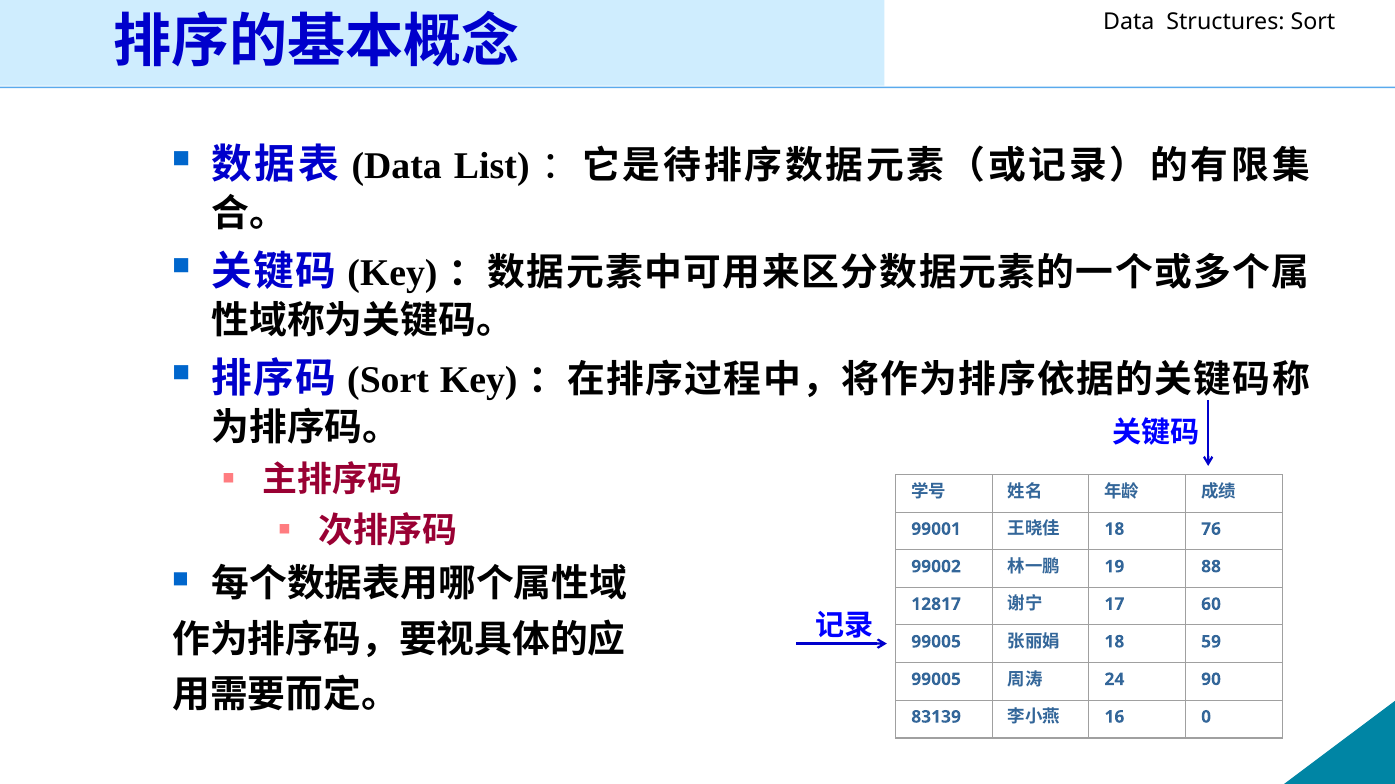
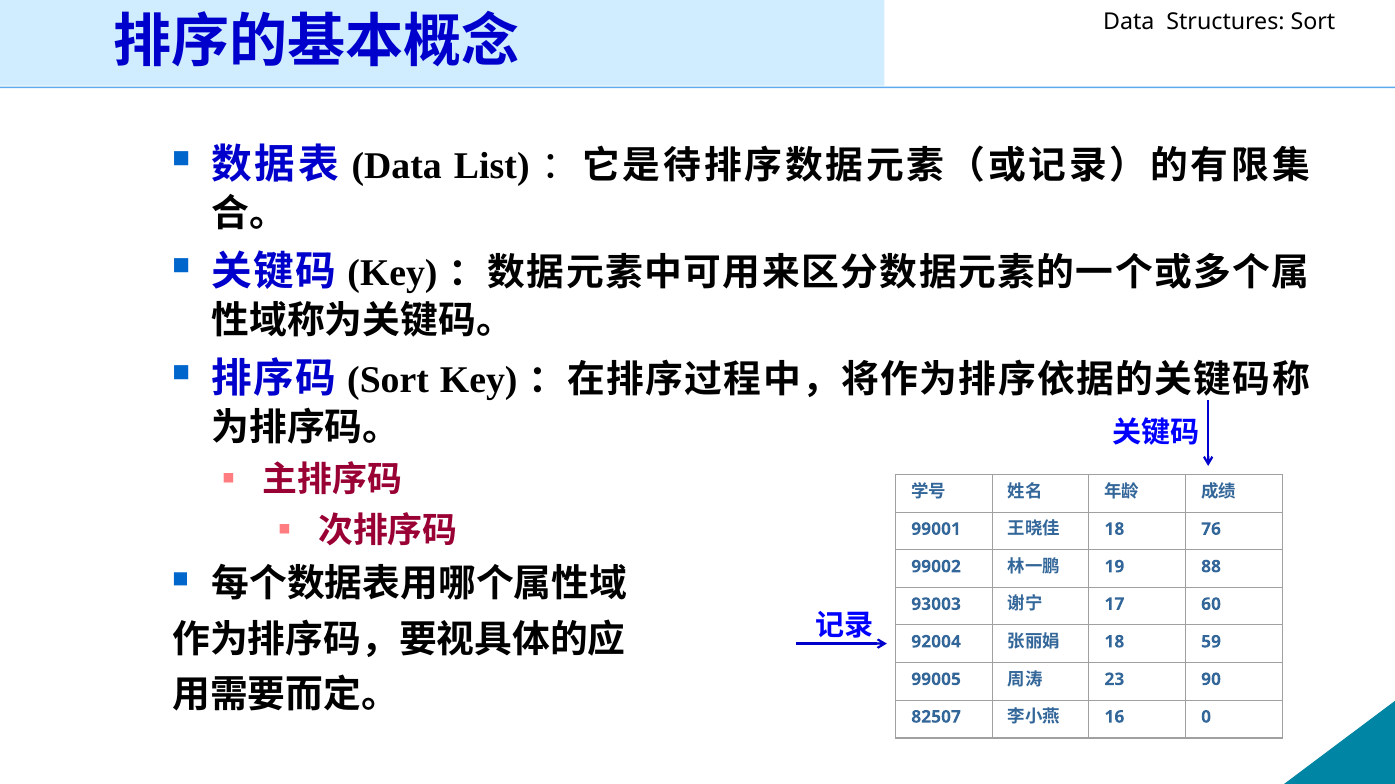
12817: 12817 -> 93003
99005 at (936, 642): 99005 -> 92004
24: 24 -> 23
83139: 83139 -> 82507
